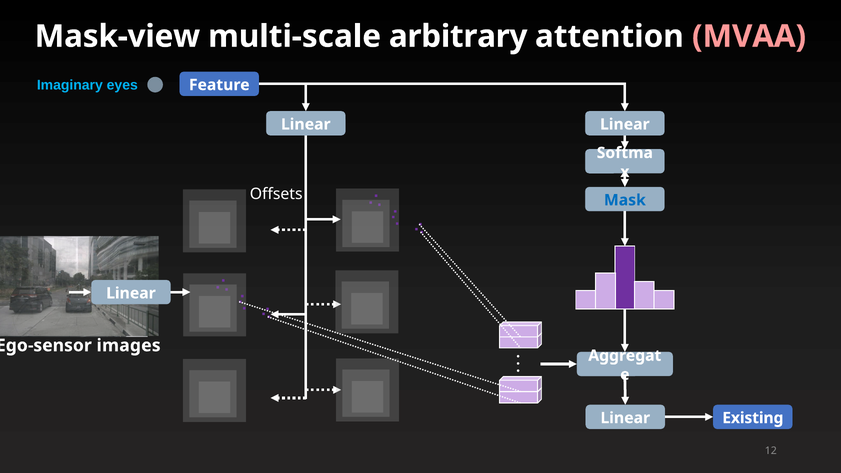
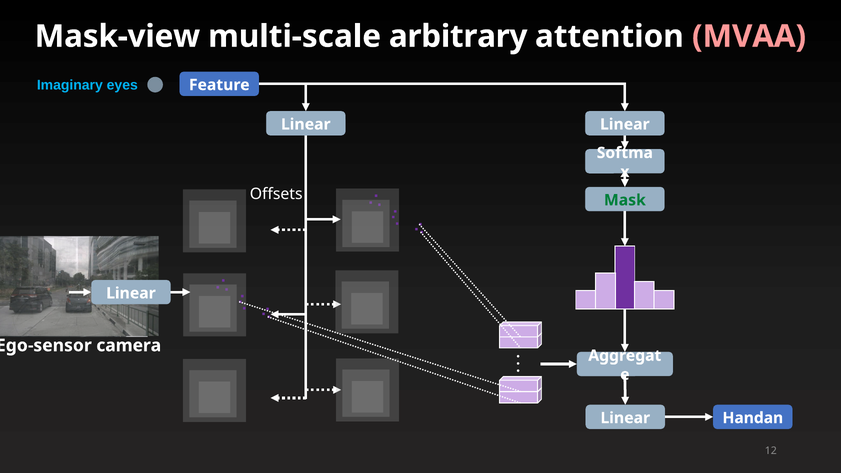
Mask colour: blue -> green
images: images -> camera
Existing: Existing -> Handan
